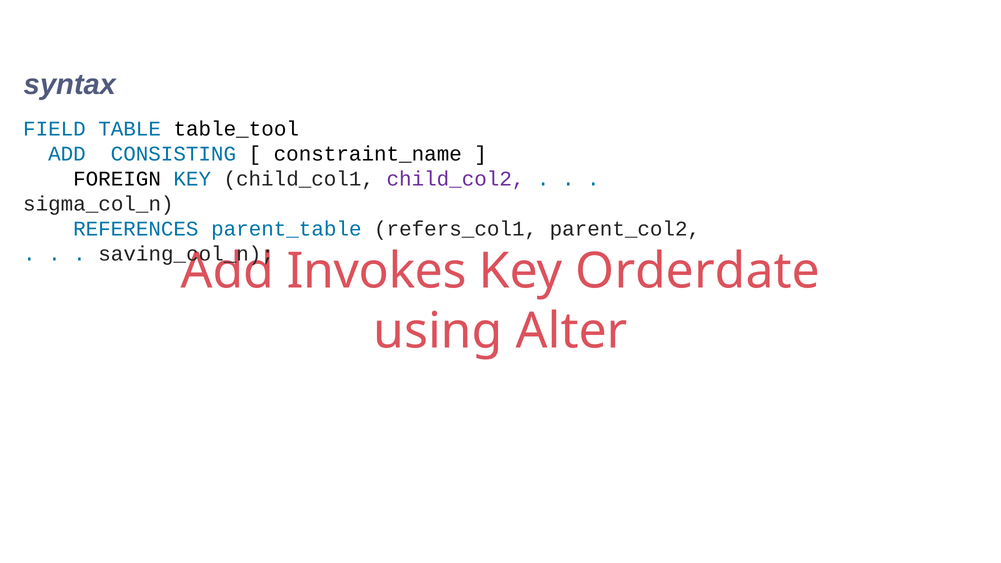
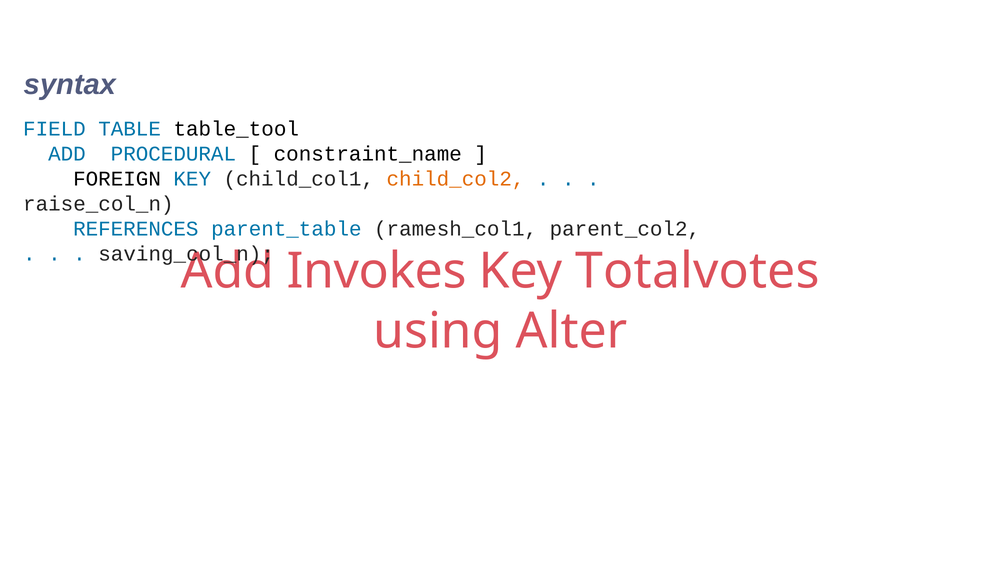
CONSISTING: CONSISTING -> PROCEDURAL
child_col2 colour: purple -> orange
sigma_col_n: sigma_col_n -> raise_col_n
refers_col1: refers_col1 -> ramesh_col1
Orderdate: Orderdate -> Totalvotes
